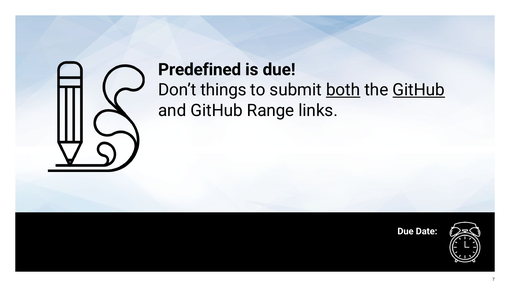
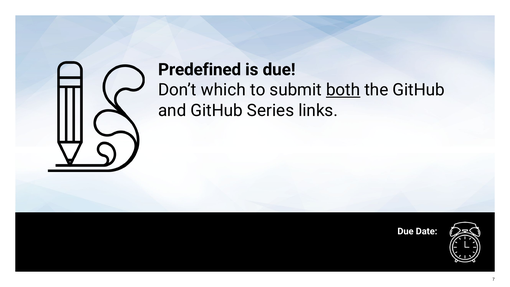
things: things -> which
GitHub at (419, 90) underline: present -> none
Range: Range -> Series
